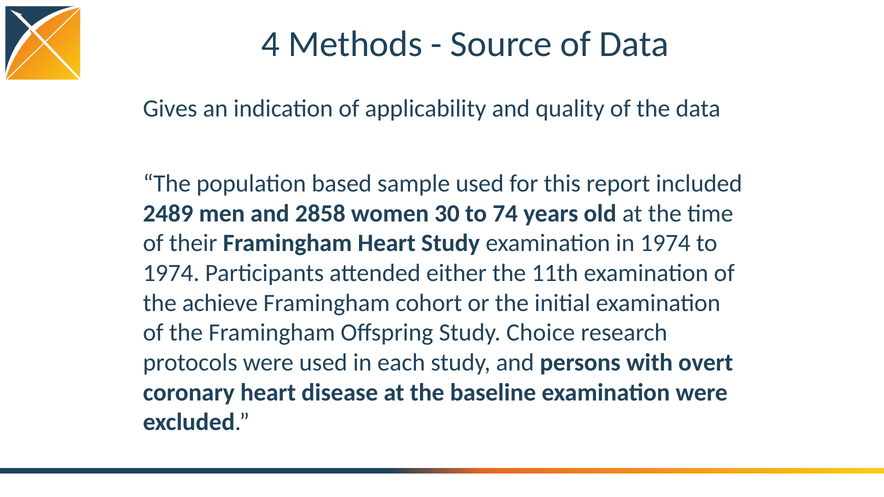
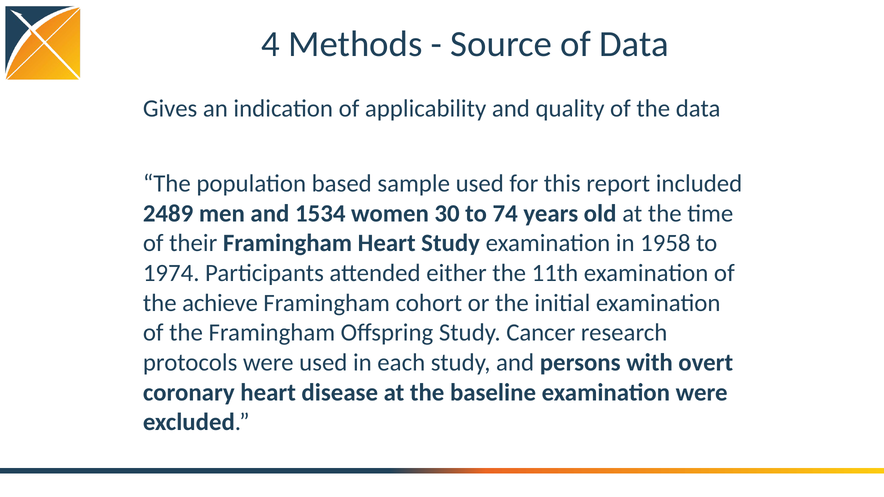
2858: 2858 -> 1534
in 1974: 1974 -> 1958
Choice: Choice -> Cancer
